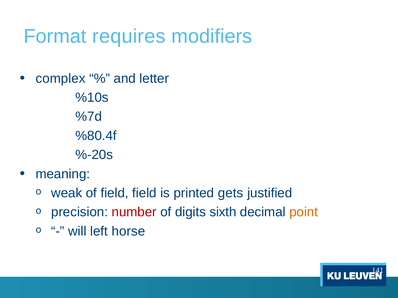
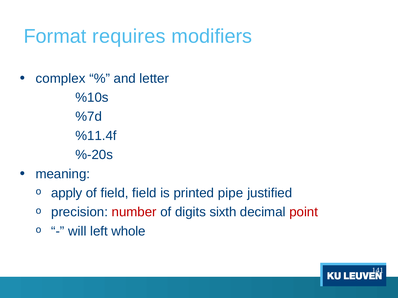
%80.4f: %80.4f -> %11.4f
weak: weak -> apply
gets: gets -> pipe
point colour: orange -> red
horse: horse -> whole
